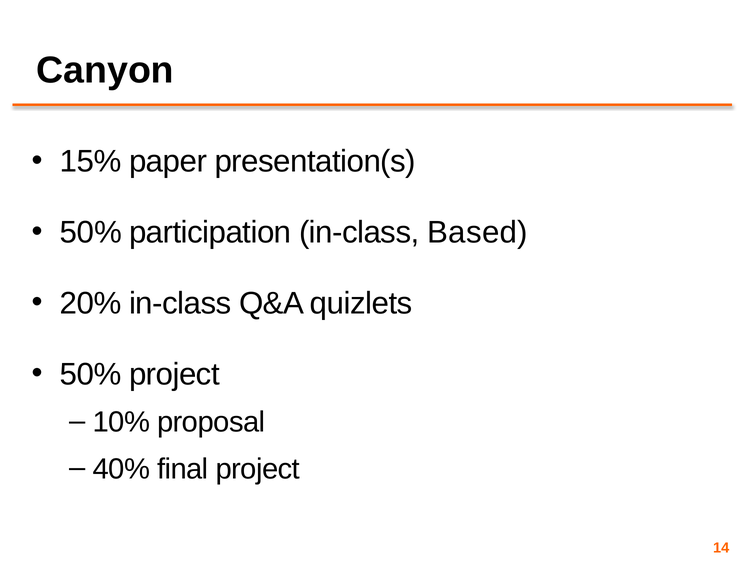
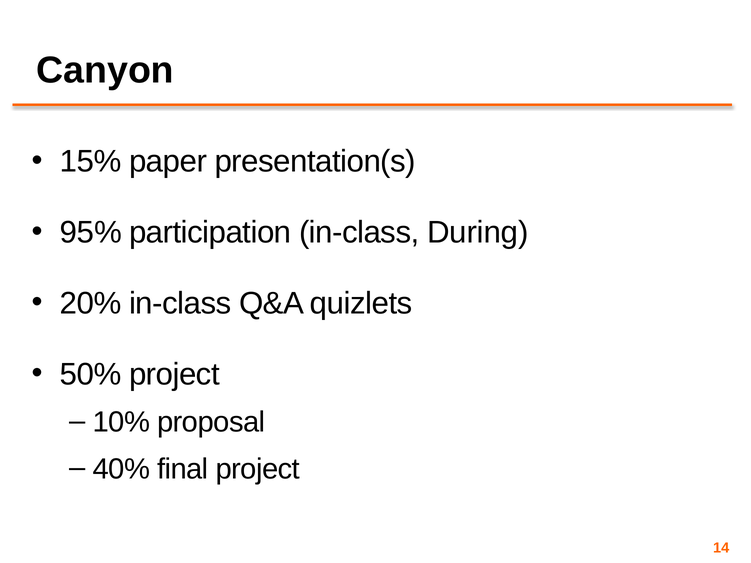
50% at (91, 233): 50% -> 95%
Based: Based -> During
